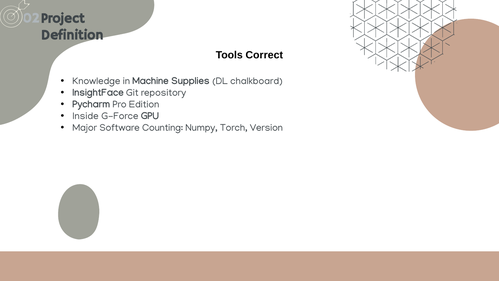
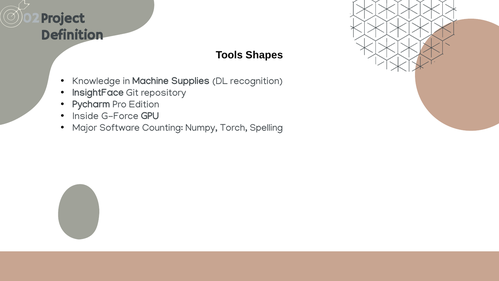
Correct: Correct -> Shapes
chalkboard: chalkboard -> recognition
Version: Version -> Spelling
